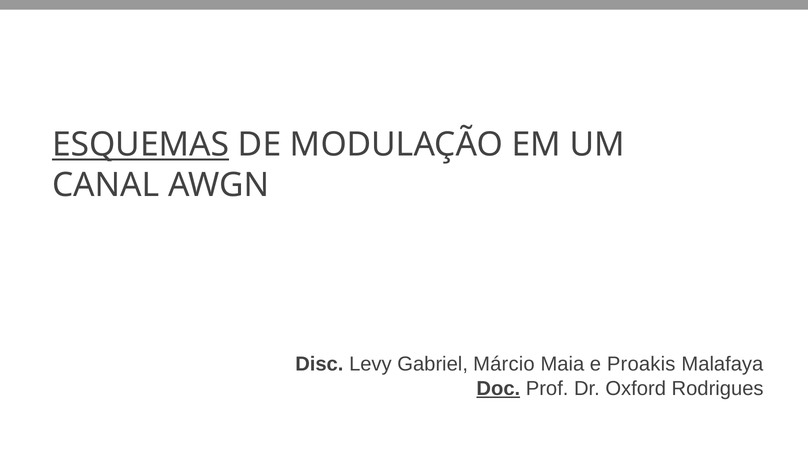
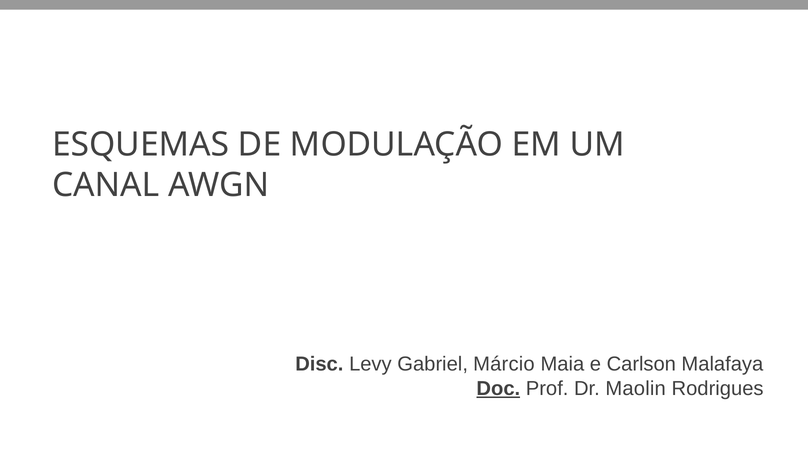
ESQUEMAS underline: present -> none
Proakis: Proakis -> Carlson
Oxford: Oxford -> Maolin
